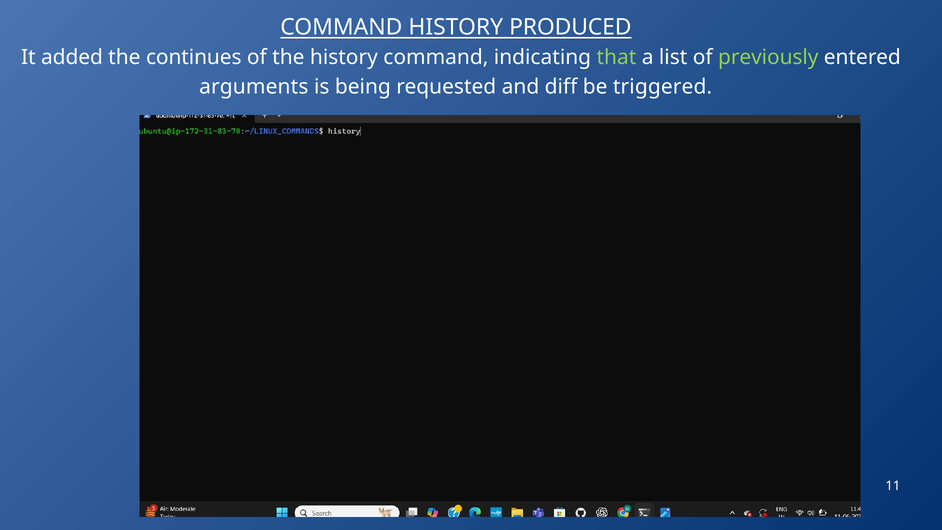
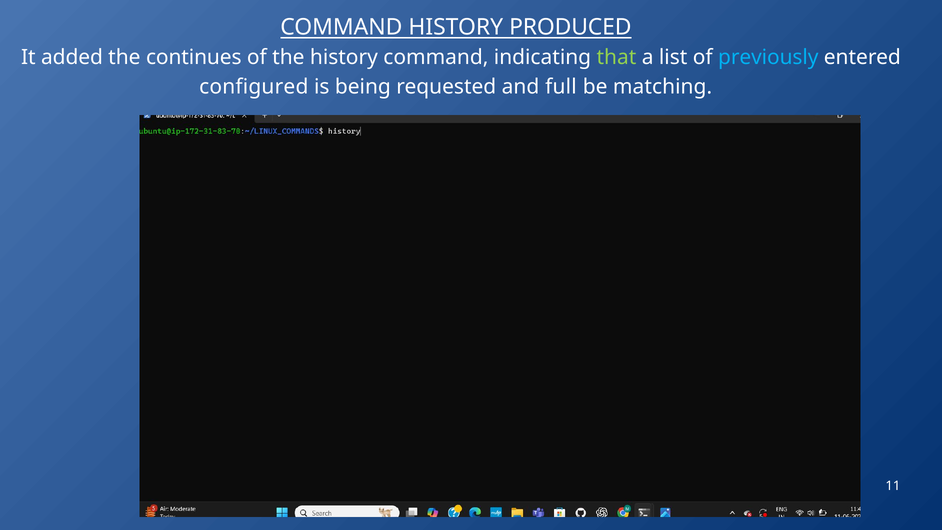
previously colour: light green -> light blue
arguments: arguments -> configured
diff: diff -> full
triggered: triggered -> matching
